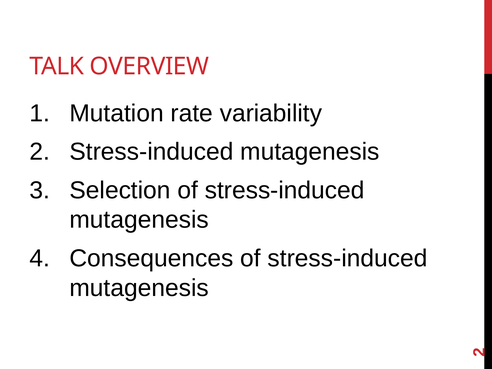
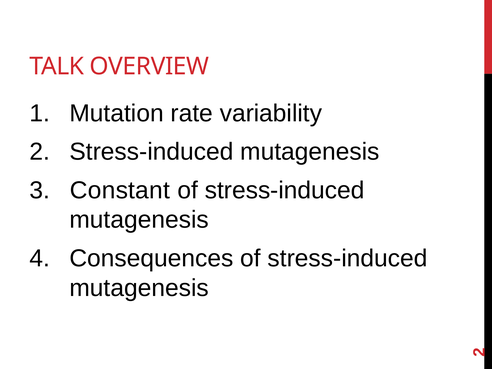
Selection: Selection -> Constant
